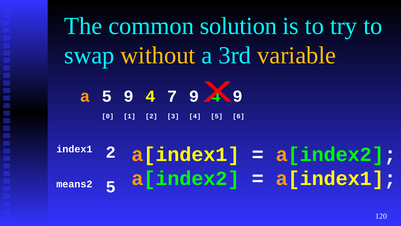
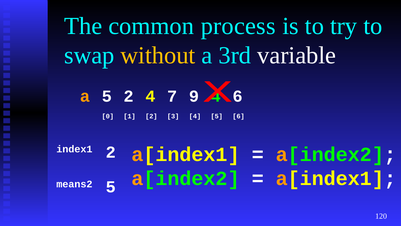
solution: solution -> process
variable colour: yellow -> white
5 9: 9 -> 2
9 at (238, 96): 9 -> 6
